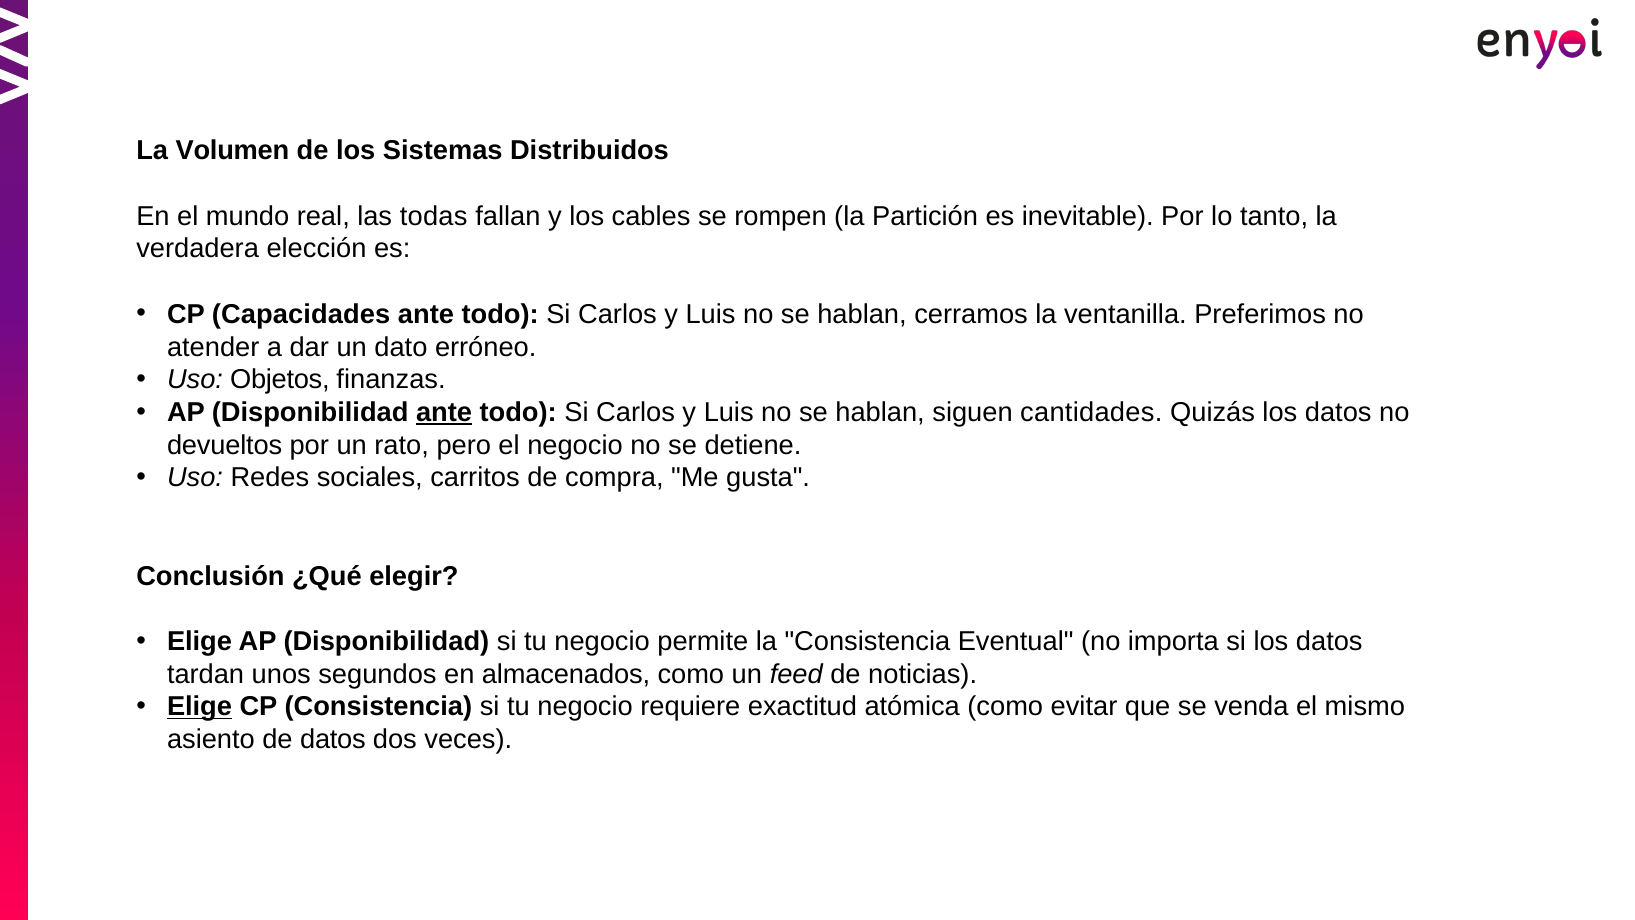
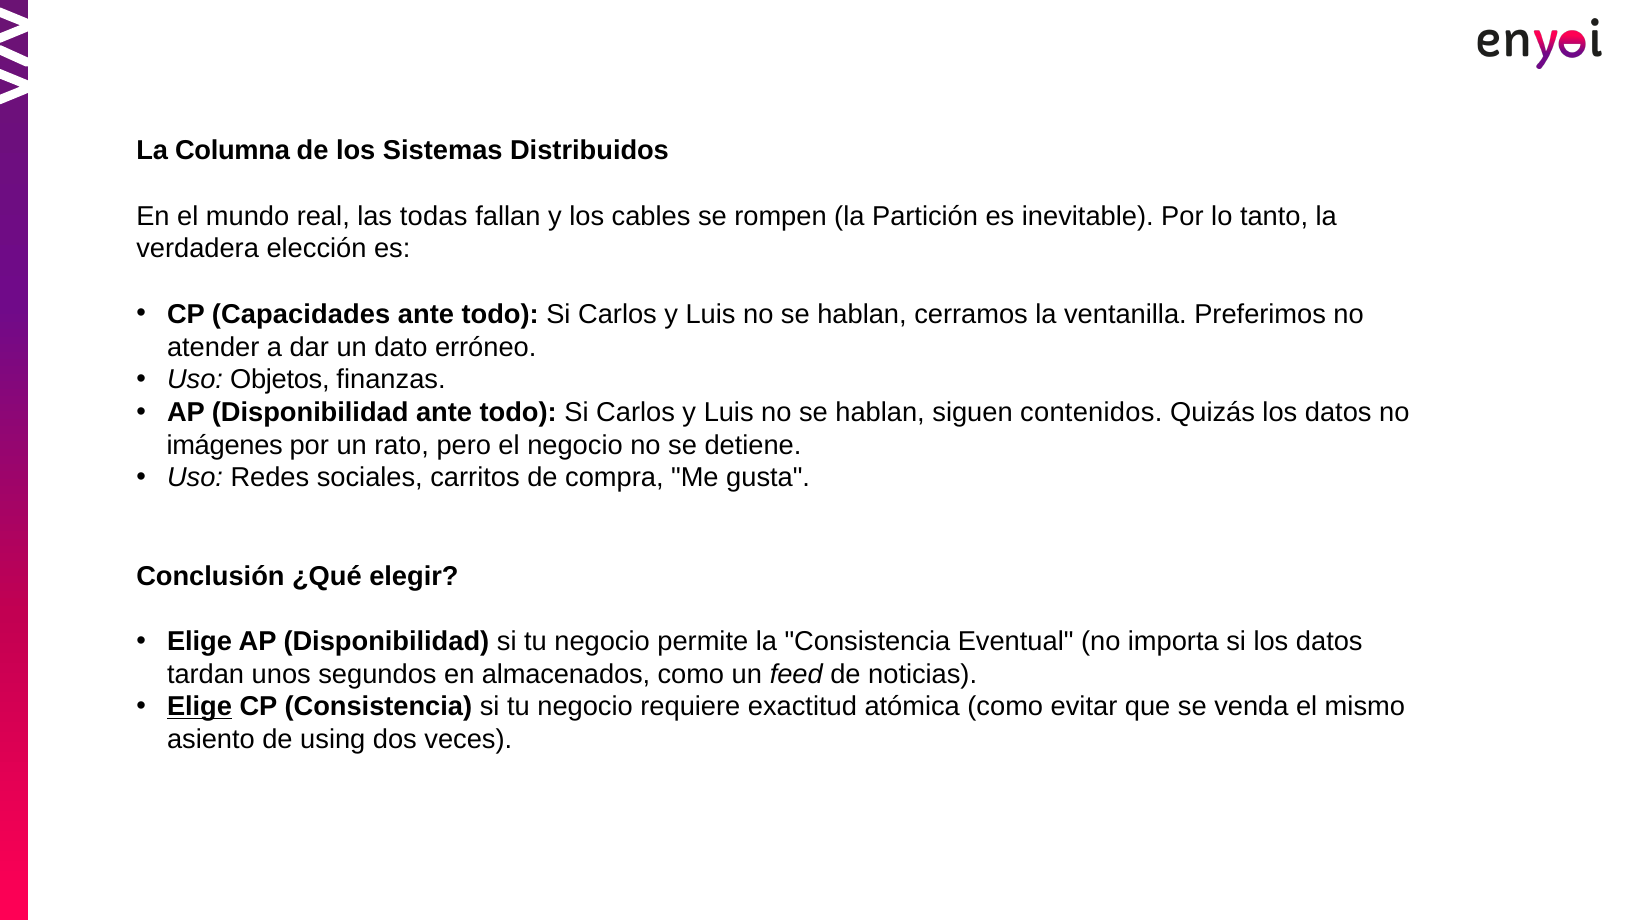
Volumen: Volumen -> Columna
ante at (444, 412) underline: present -> none
cantidades: cantidades -> contenidos
devueltos: devueltos -> imágenes
de datos: datos -> using
